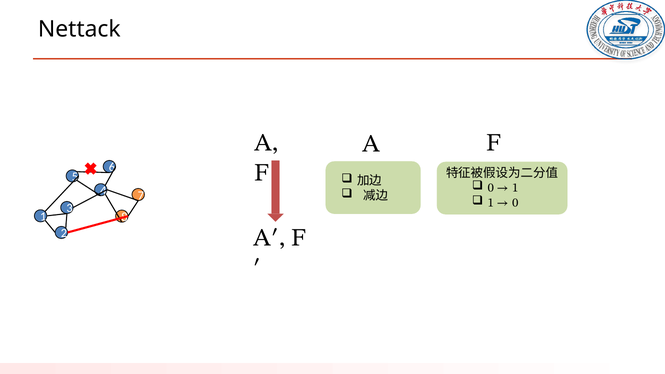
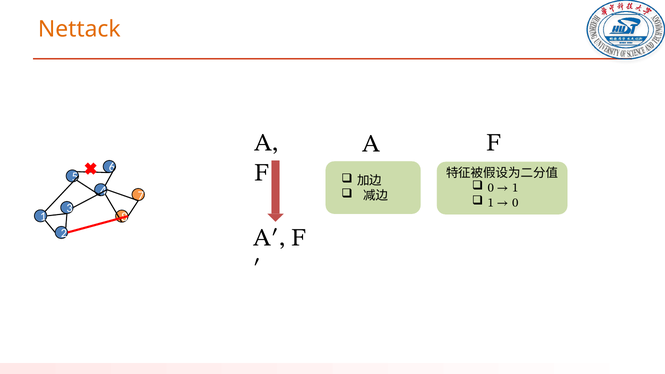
Nettack colour: black -> orange
